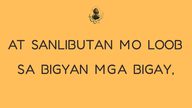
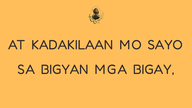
SANLIBUTAN: SANLIBUTAN -> KADAKILAAN
LOOB: LOOB -> SAYO
